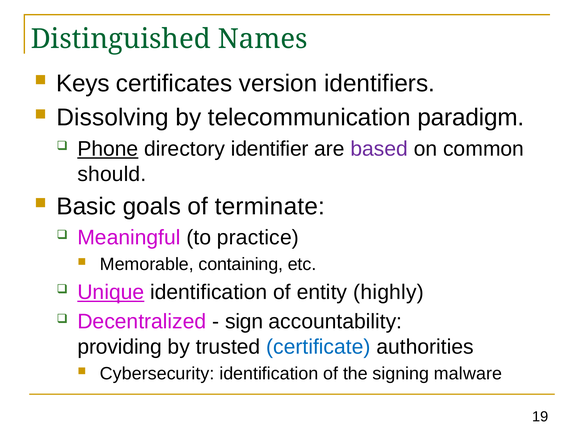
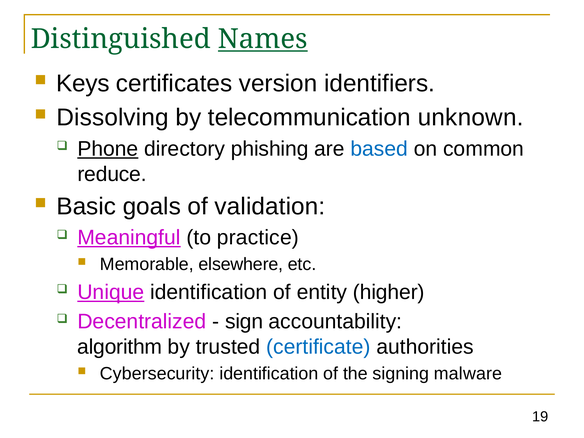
Names underline: none -> present
paradigm: paradigm -> unknown
identifier: identifier -> phishing
based colour: purple -> blue
should: should -> reduce
terminate: terminate -> validation
Meaningful underline: none -> present
containing: containing -> elsewhere
highly: highly -> higher
providing: providing -> algorithm
